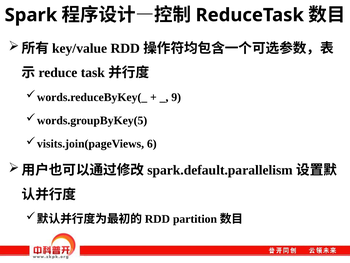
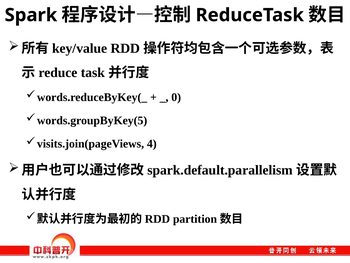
9: 9 -> 0
6: 6 -> 4
